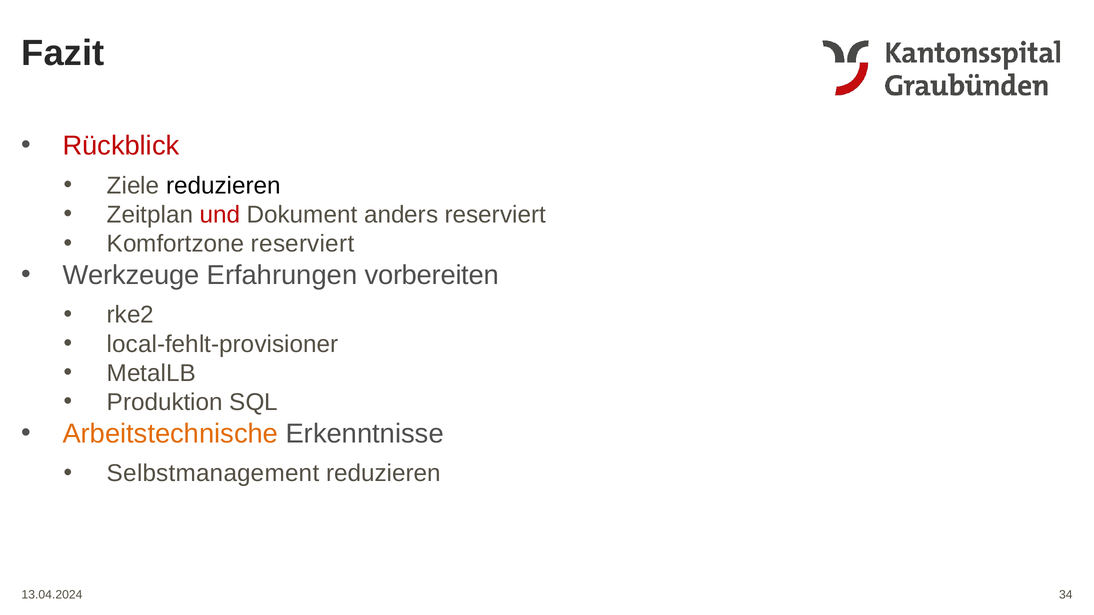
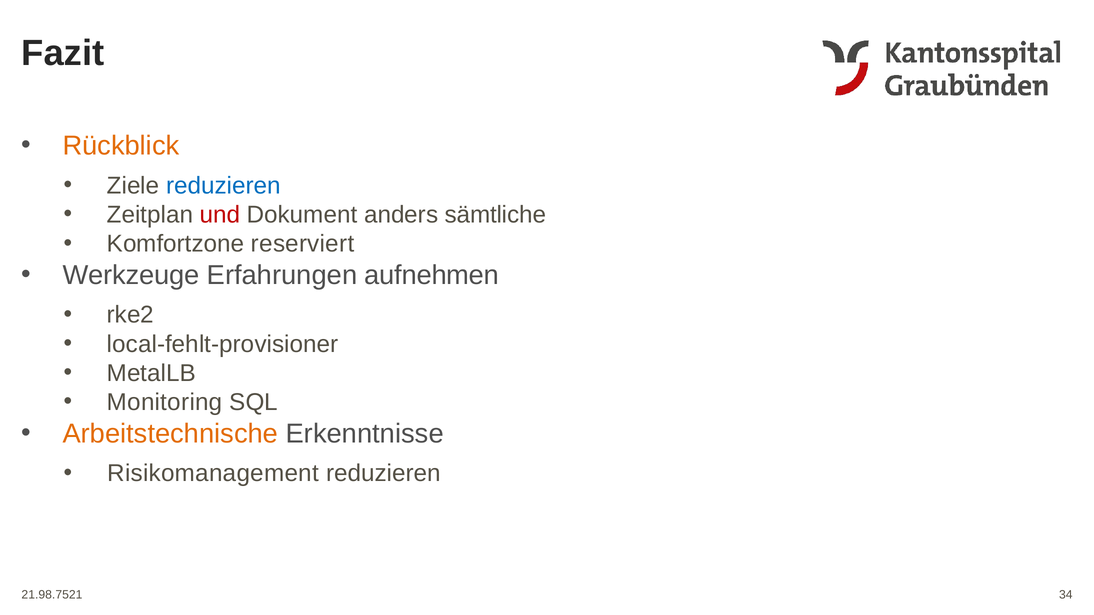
Rückblick colour: red -> orange
reduzieren at (223, 186) colour: black -> blue
anders reserviert: reserviert -> sämtliche
vorbereiten: vorbereiten -> aufnehmen
Produktion: Produktion -> Monitoring
Selbstmanagement: Selbstmanagement -> Risikomanagement
13.04.2024: 13.04.2024 -> 21.98.7521
